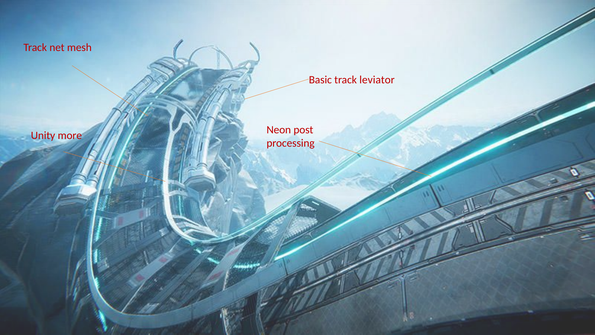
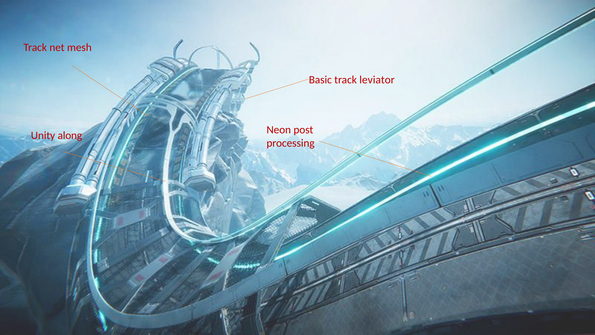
more: more -> along
